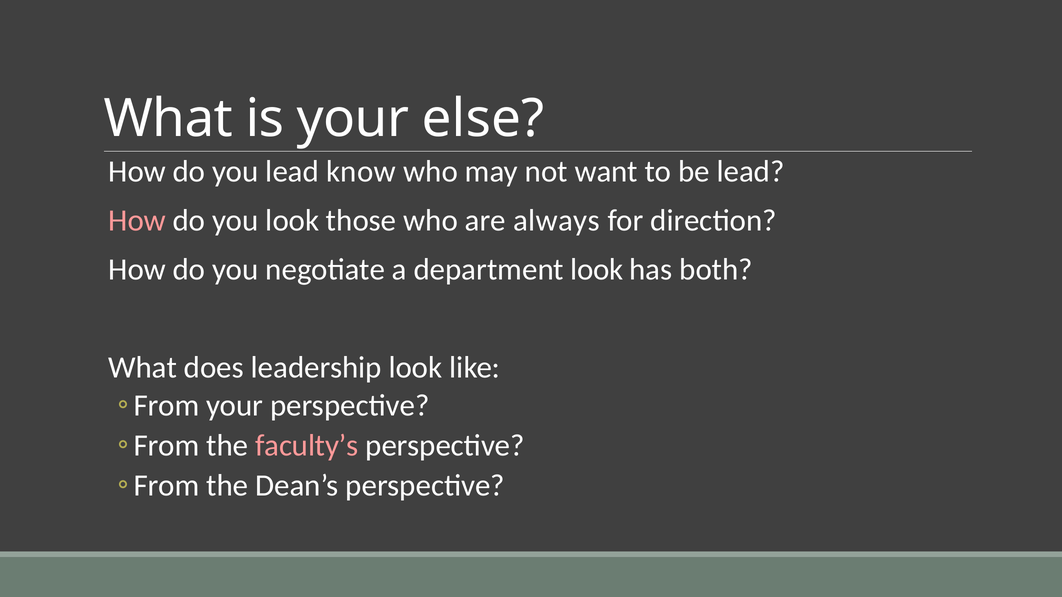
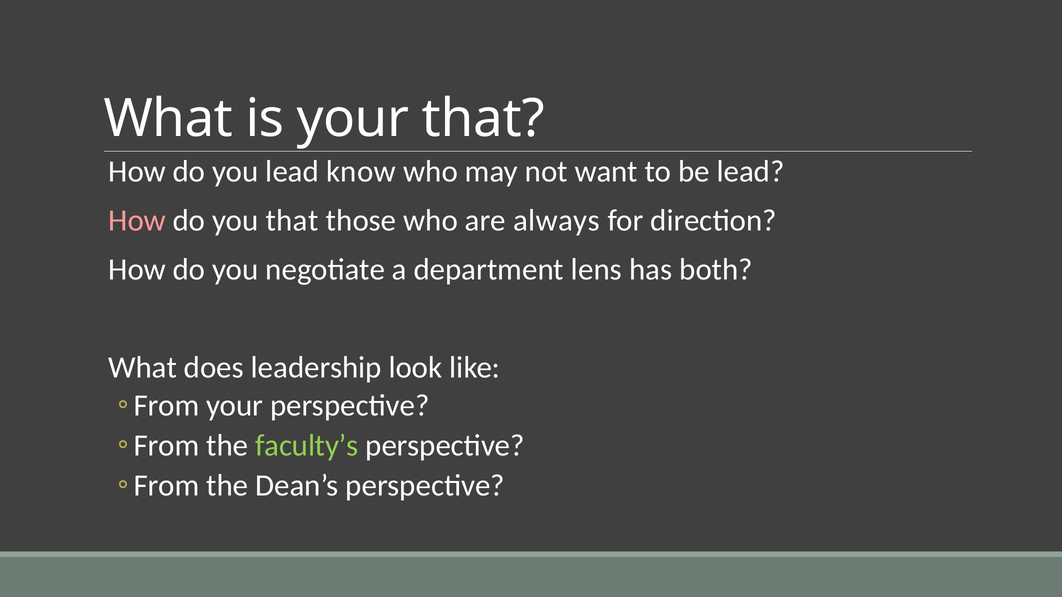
your else: else -> that
you look: look -> that
department look: look -> lens
faculty’s colour: pink -> light green
